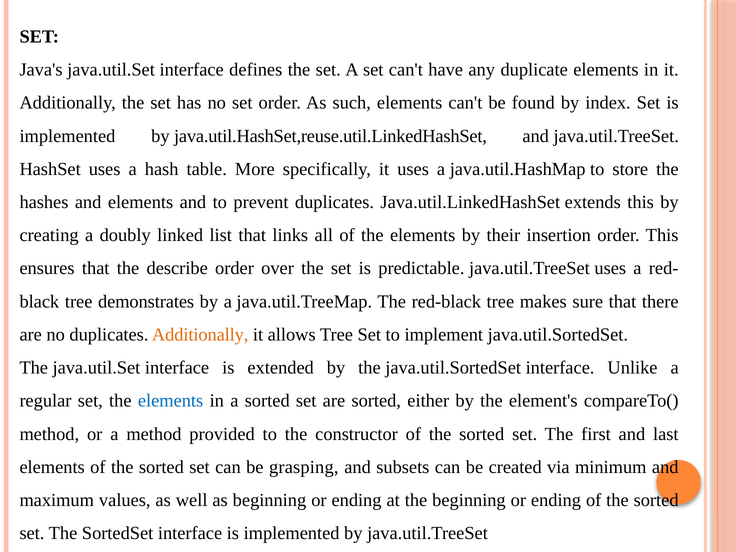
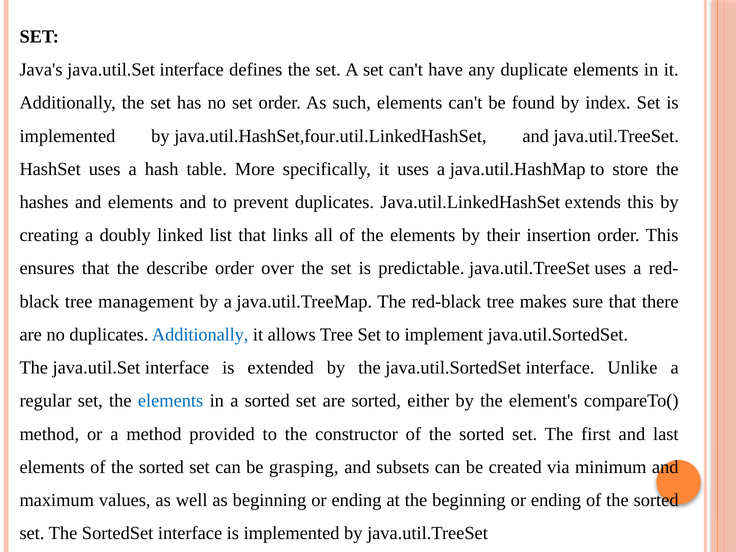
java.util.HashSet,reuse.util.LinkedHashSet: java.util.HashSet,reuse.util.LinkedHashSet -> java.util.HashSet,four.util.LinkedHashSet
demonstrates: demonstrates -> management
Additionally at (200, 335) colour: orange -> blue
